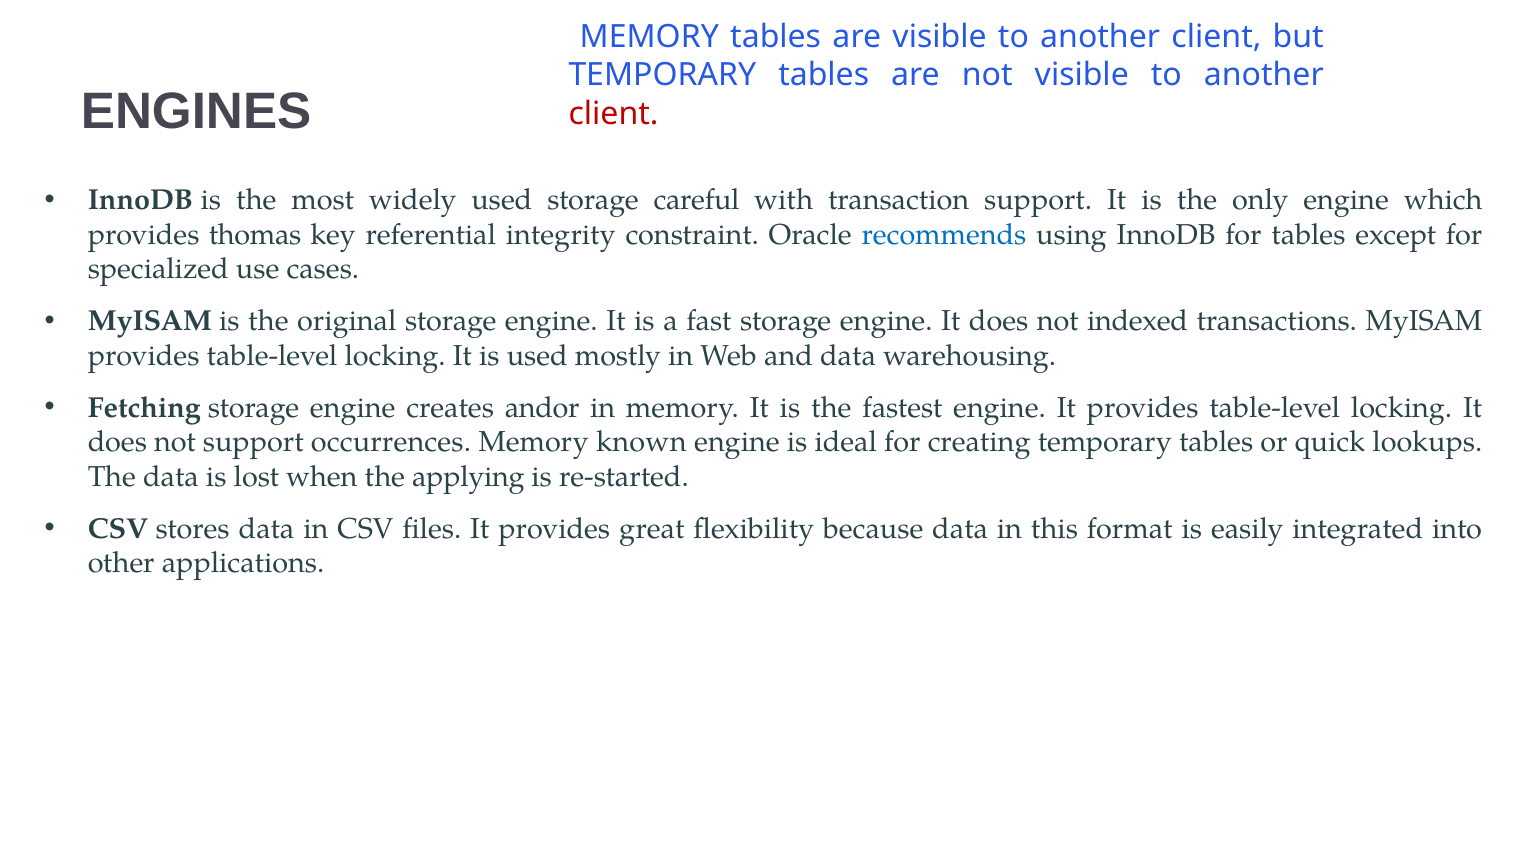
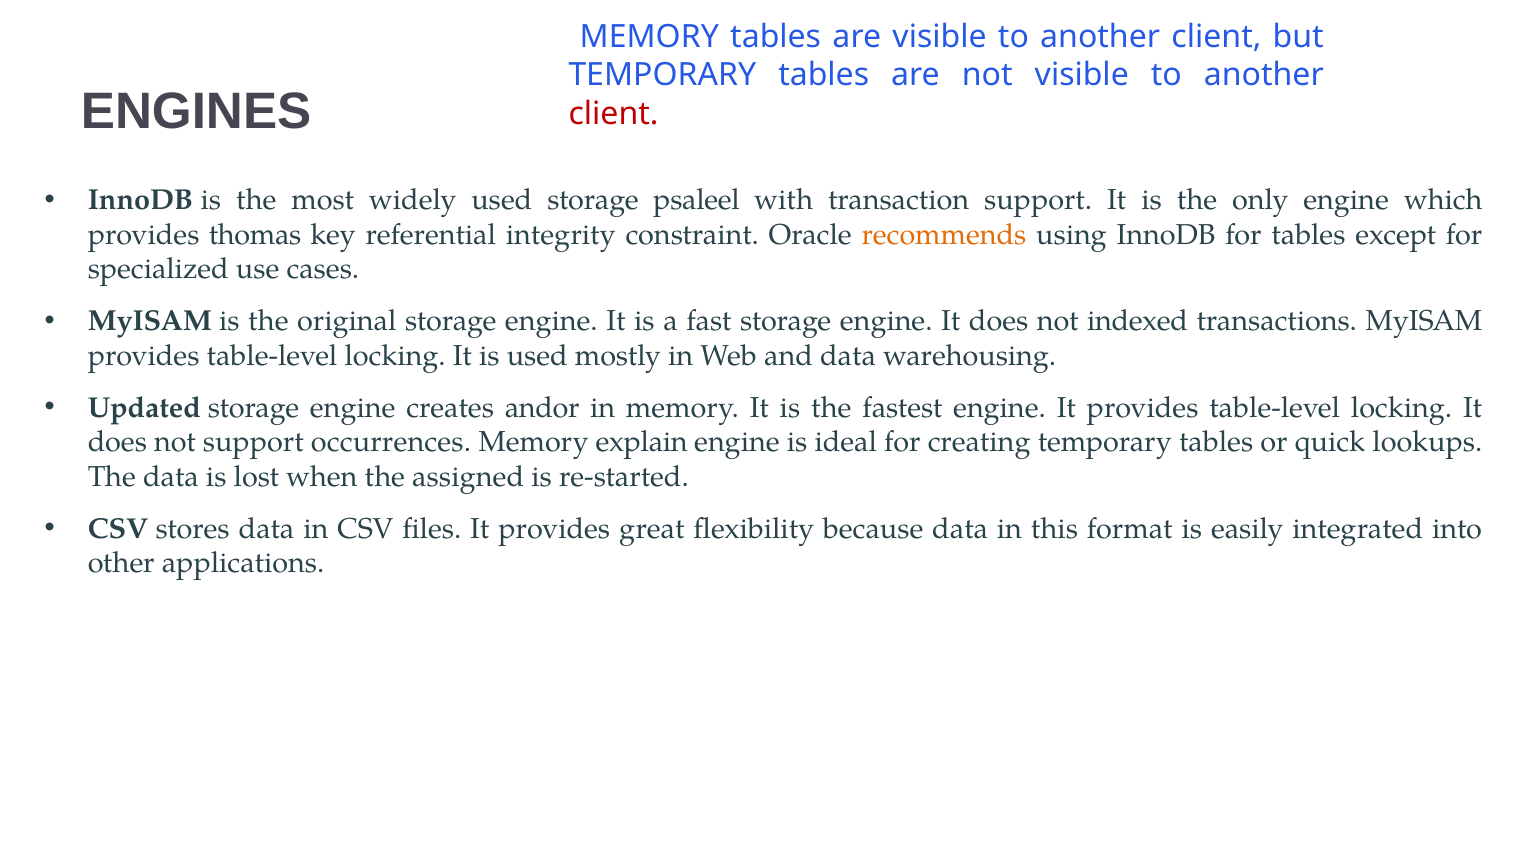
careful: careful -> psaleel
recommends colour: blue -> orange
Fetching: Fetching -> Updated
known: known -> explain
applying: applying -> assigned
